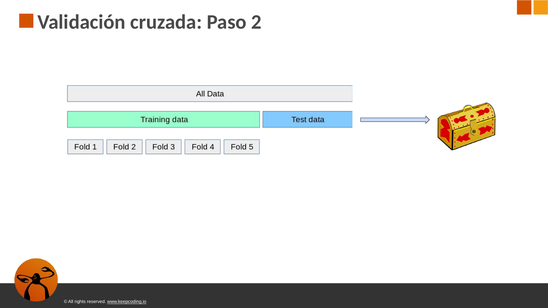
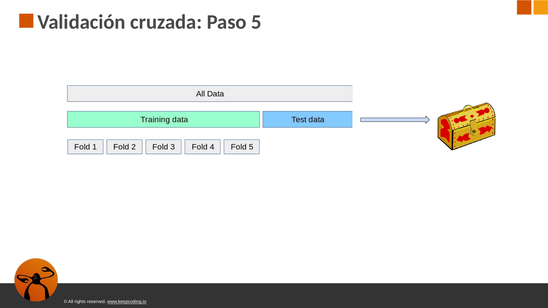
2: 2 -> 5
